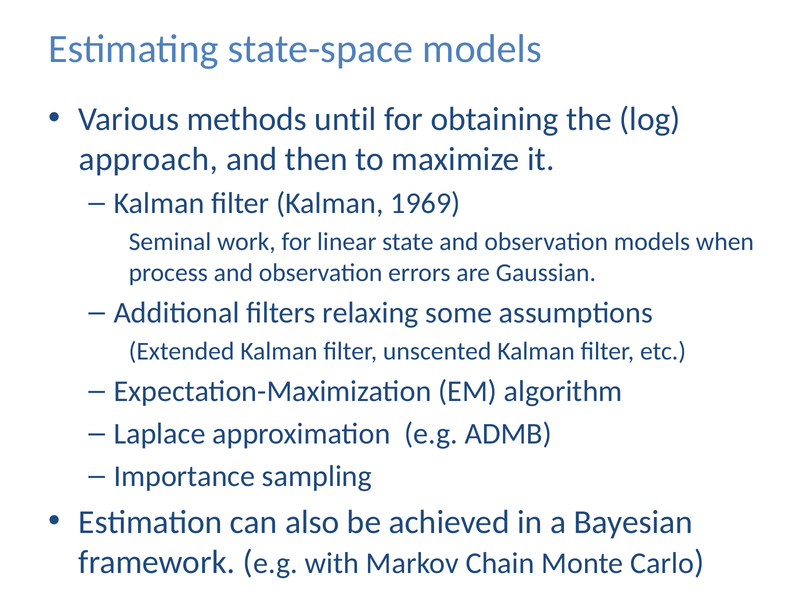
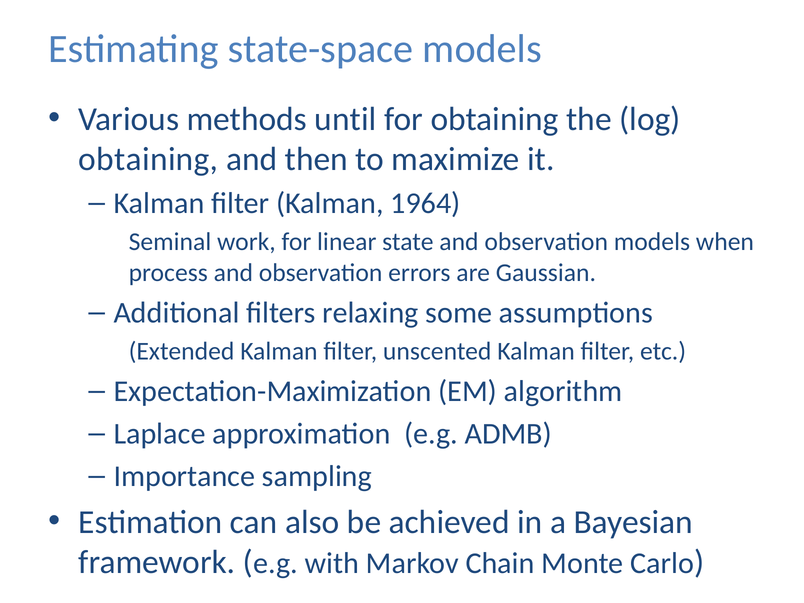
approach at (148, 159): approach -> obtaining
1969: 1969 -> 1964
